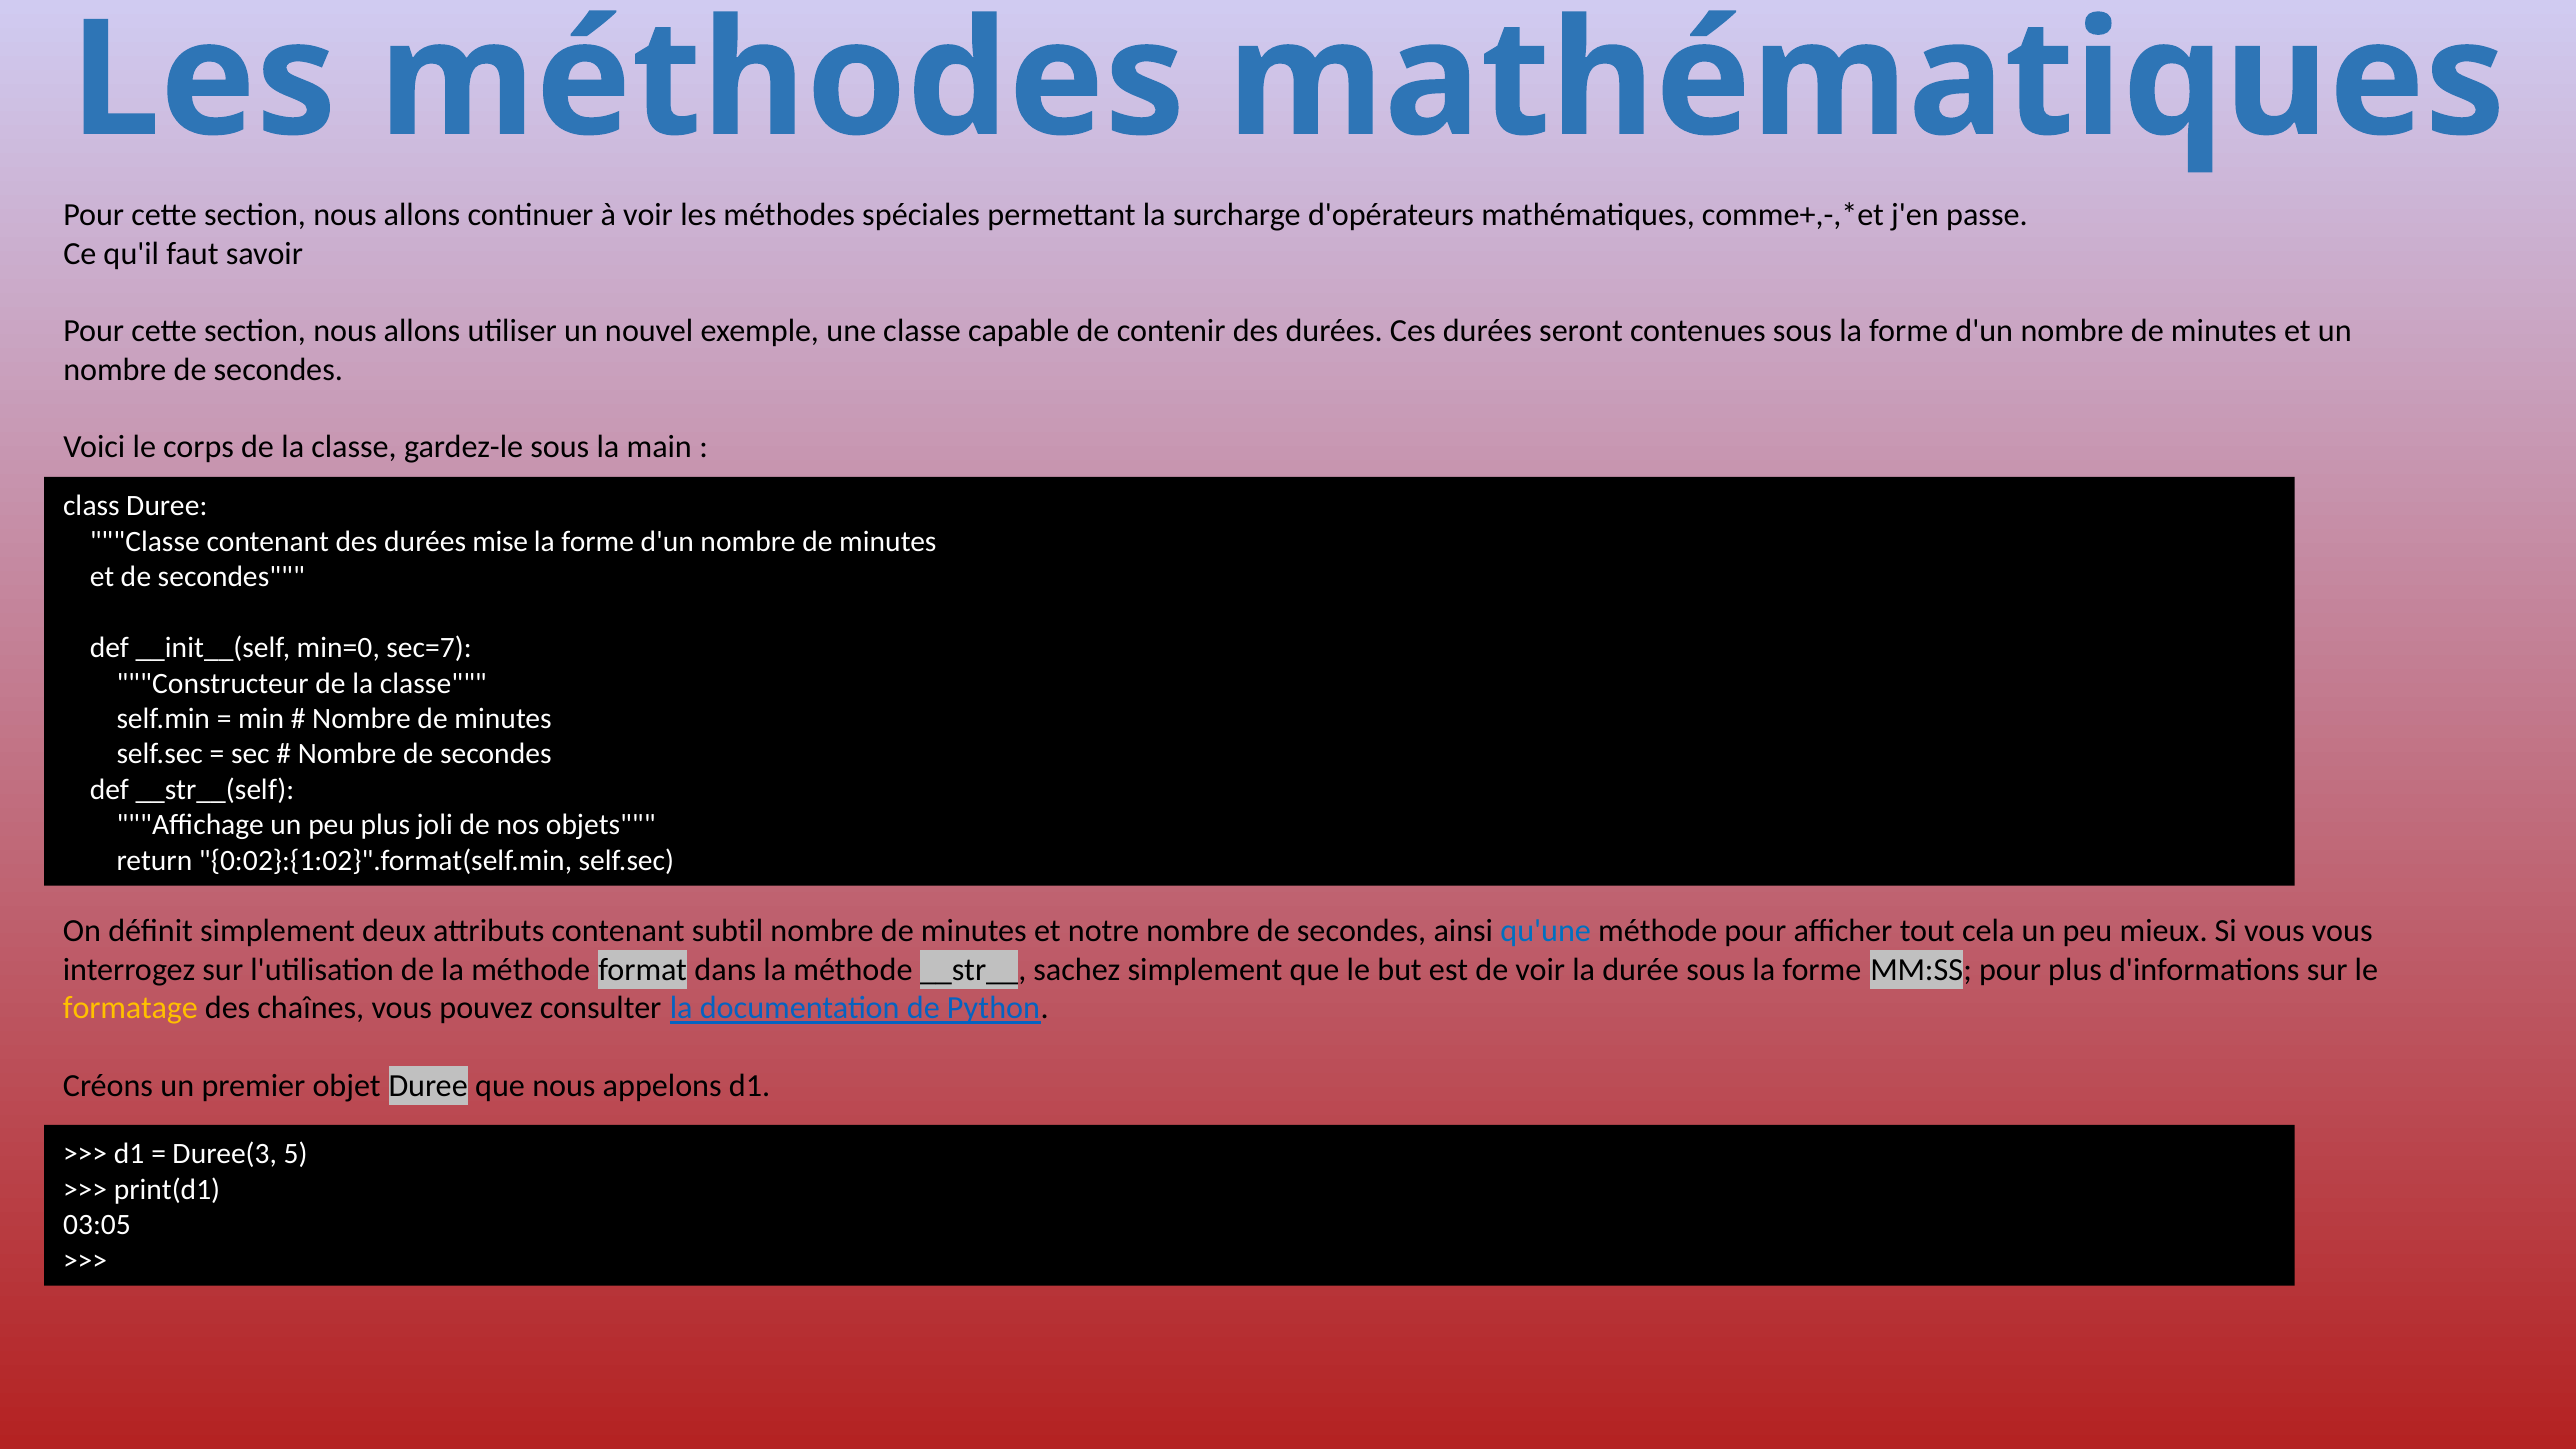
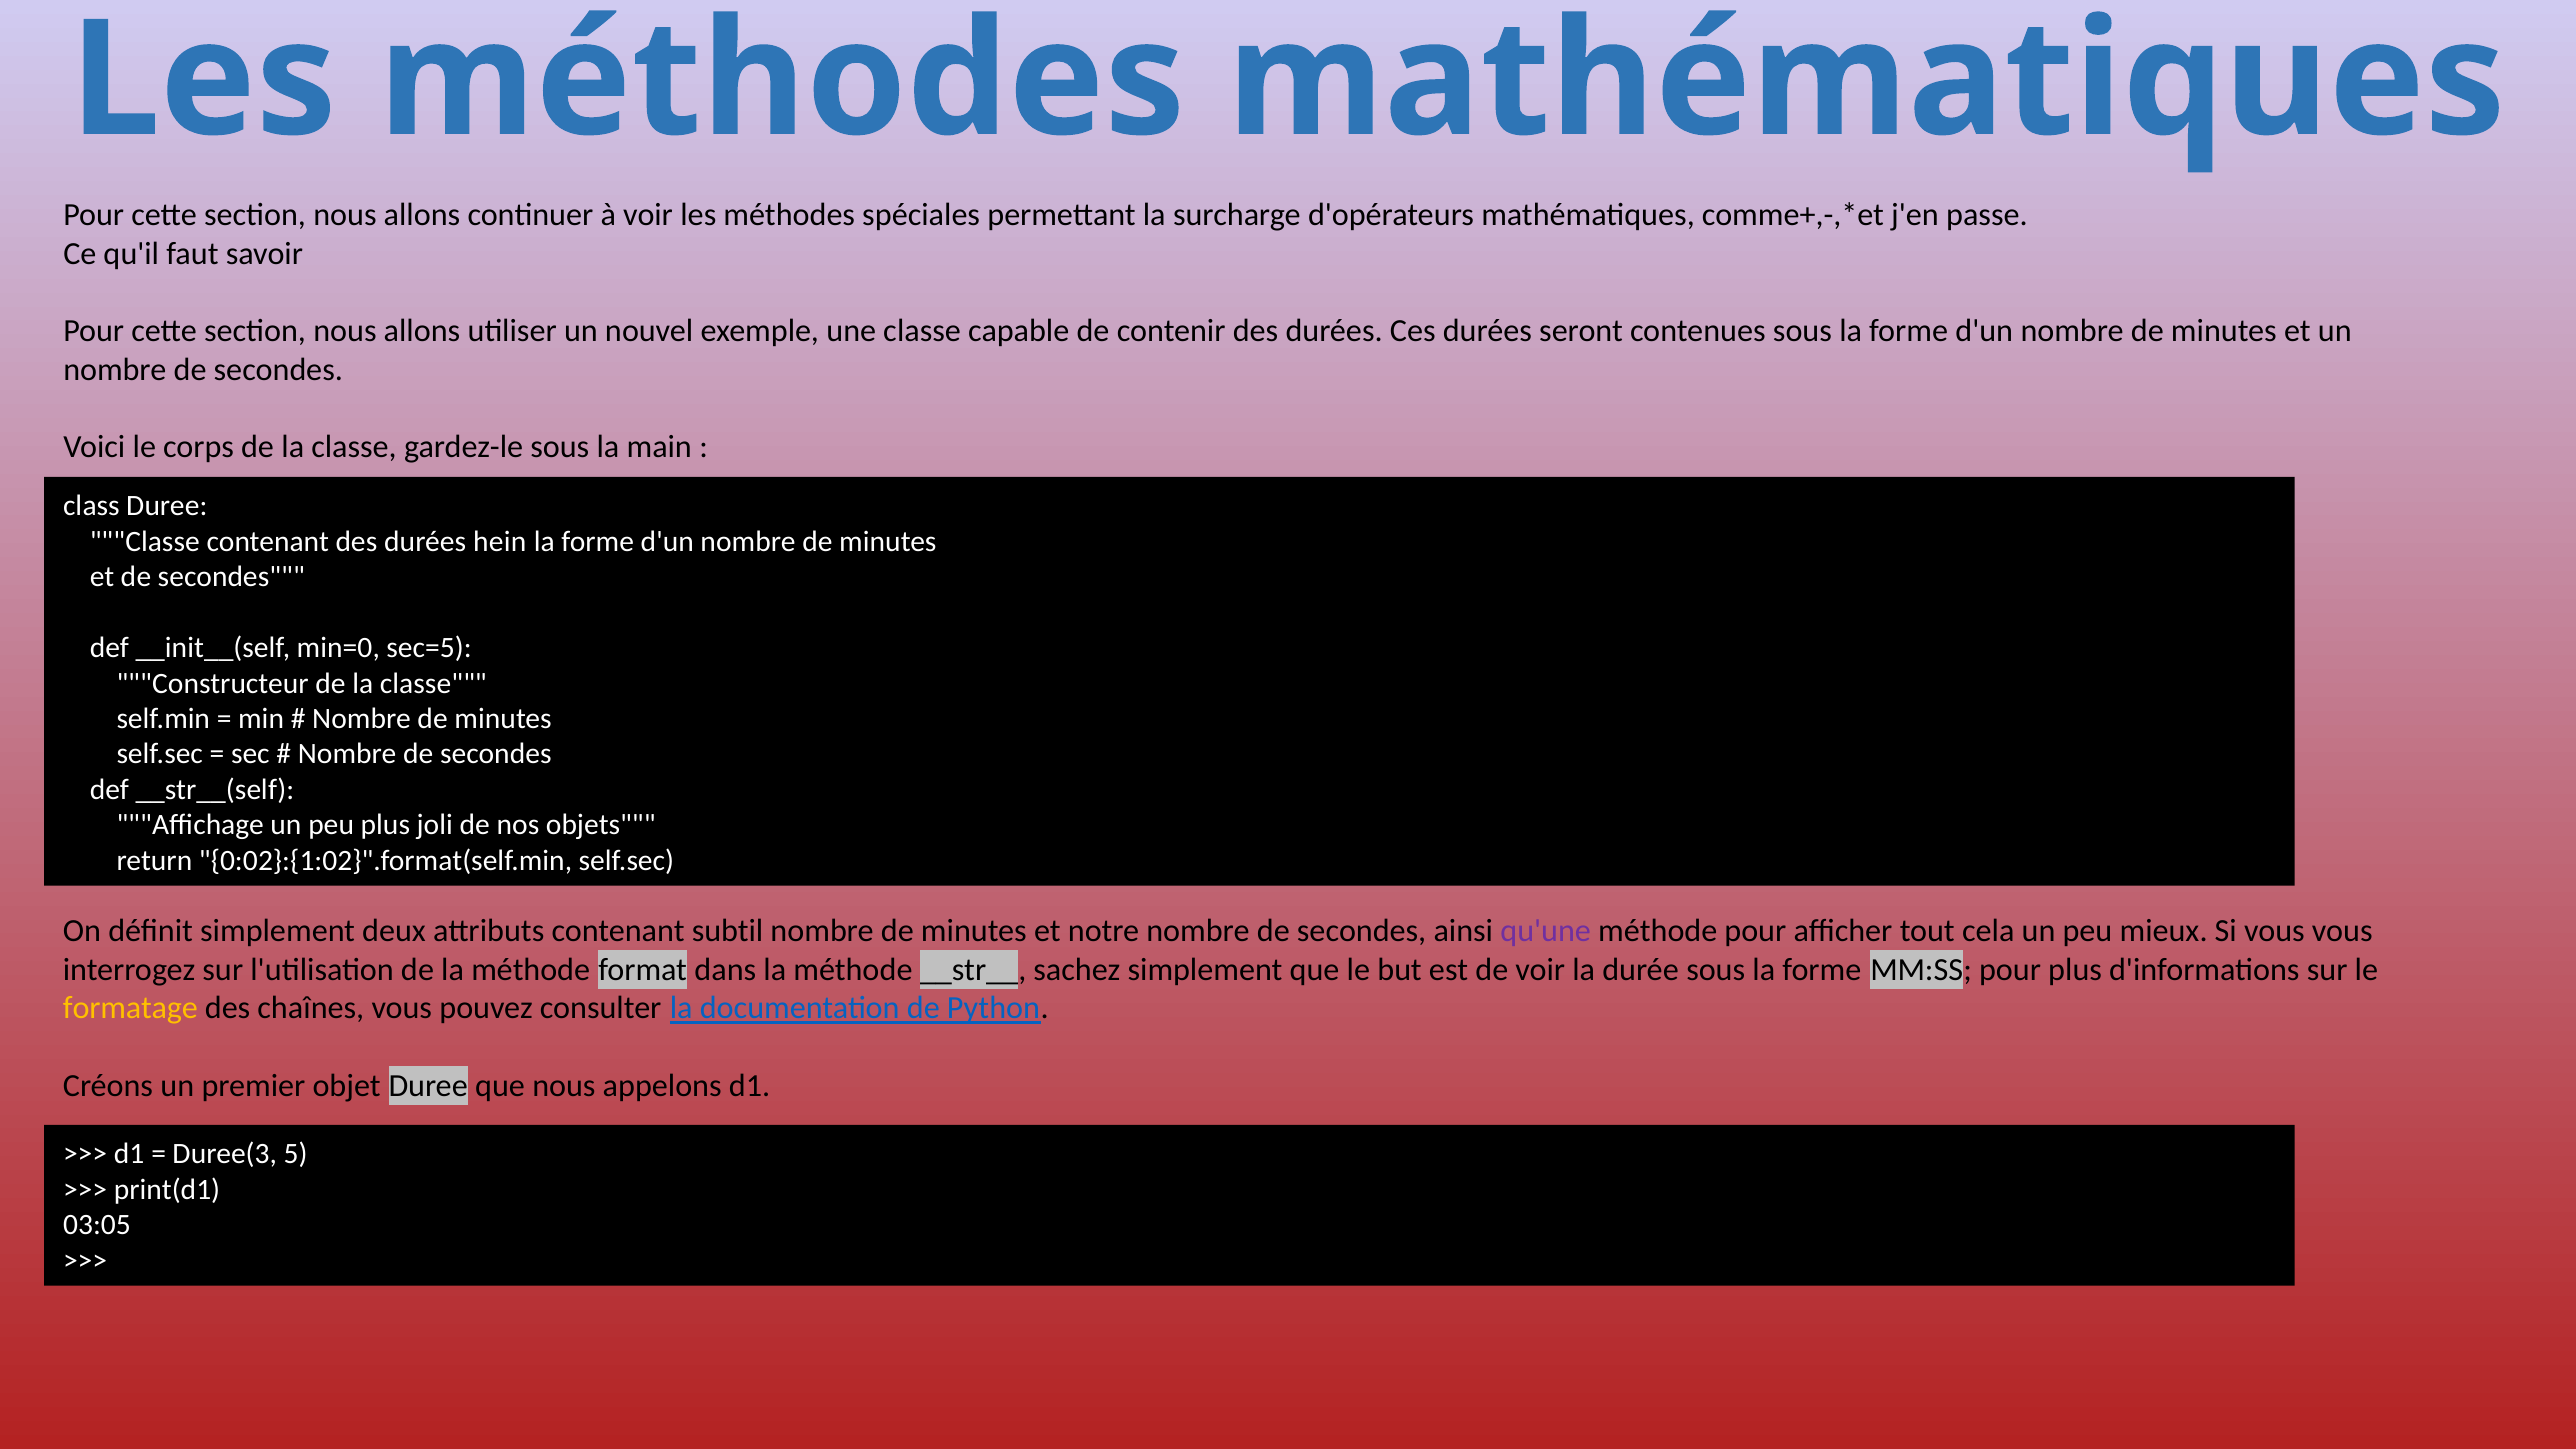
mise: mise -> hein
sec=7: sec=7 -> sec=5
qu'une colour: blue -> purple
